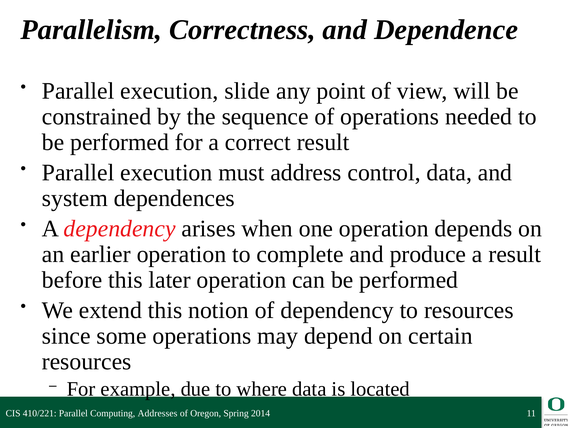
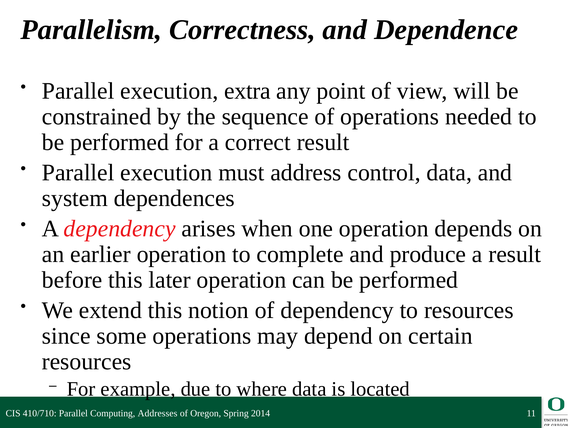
slide: slide -> extra
410/221: 410/221 -> 410/710
